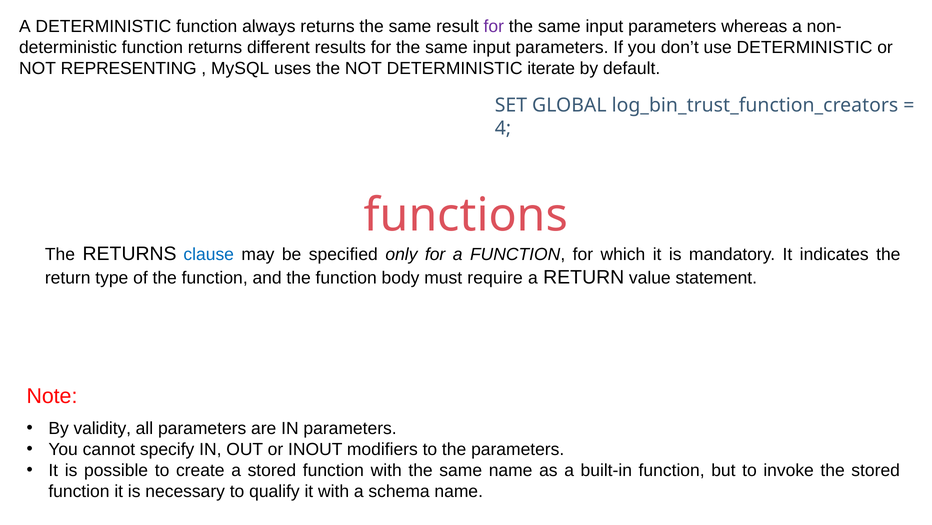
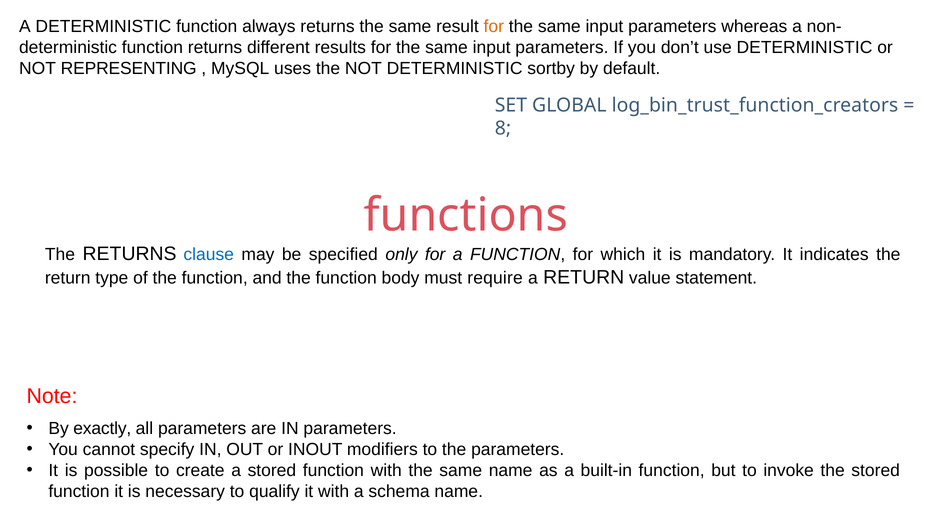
for at (494, 26) colour: purple -> orange
iterate: iterate -> sortby
4: 4 -> 8
validity: validity -> exactly
